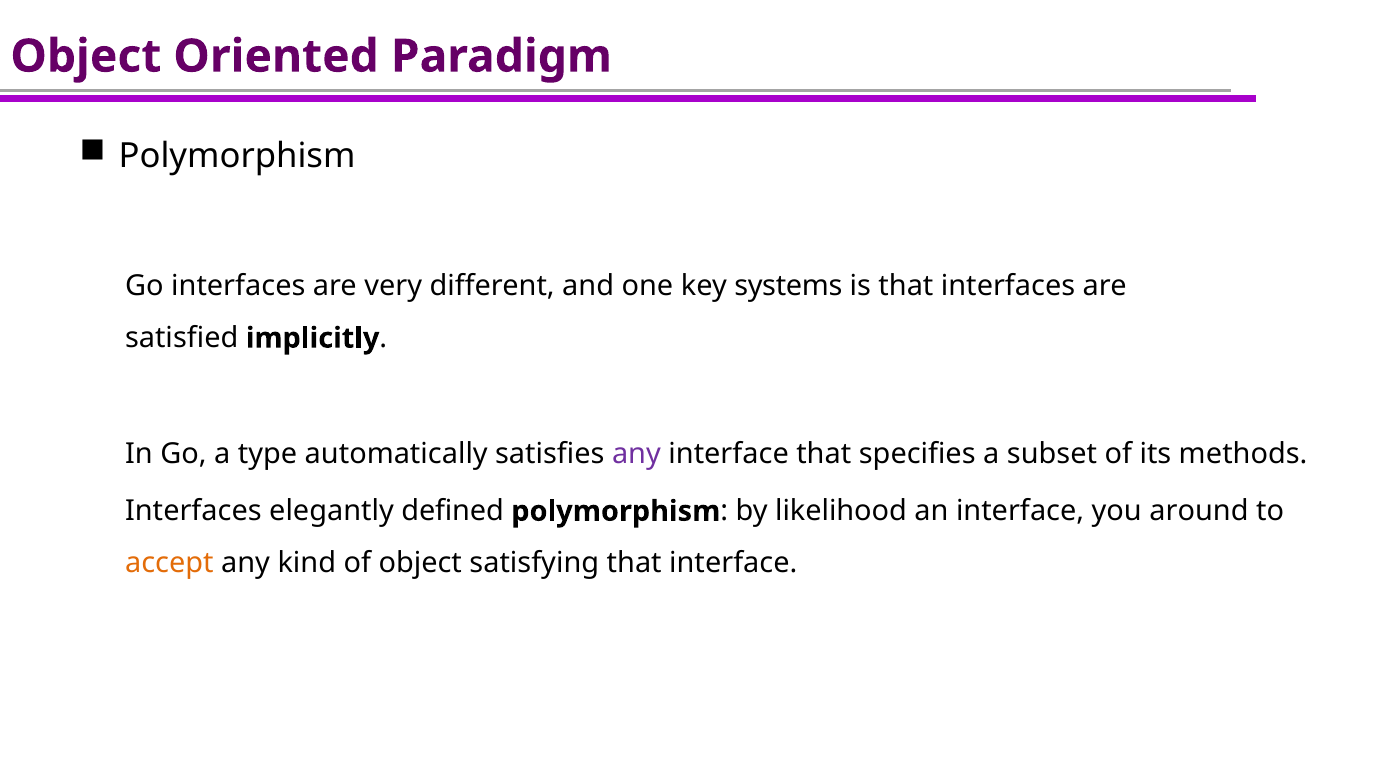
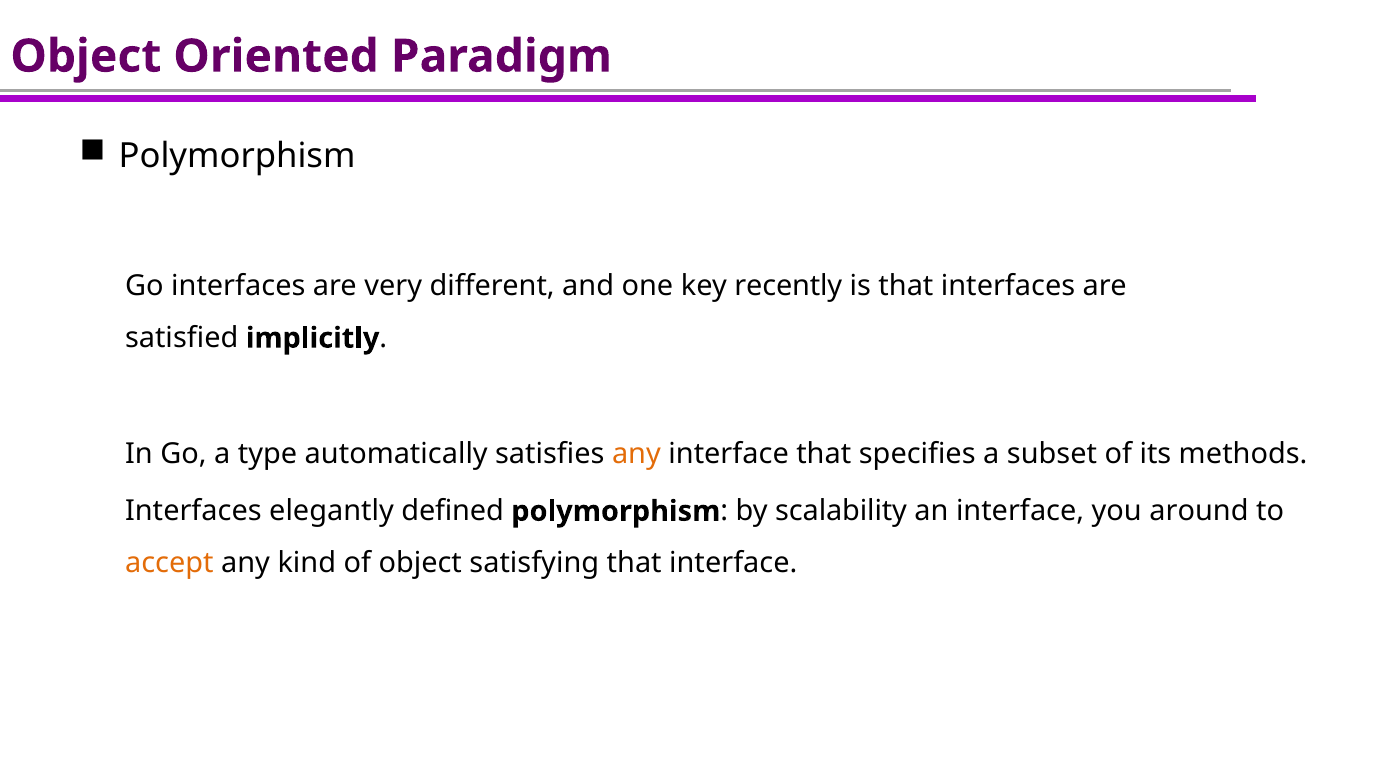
systems: systems -> recently
any at (636, 454) colour: purple -> orange
likelihood: likelihood -> scalability
